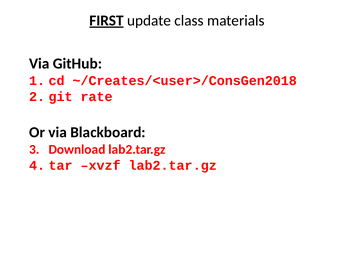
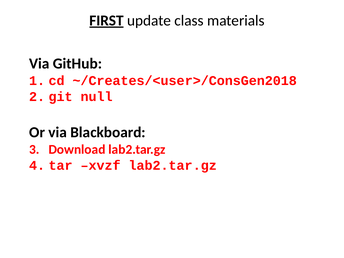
rate: rate -> null
